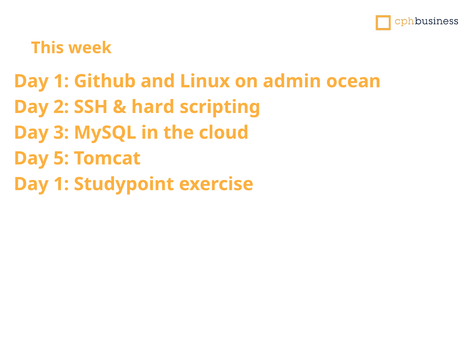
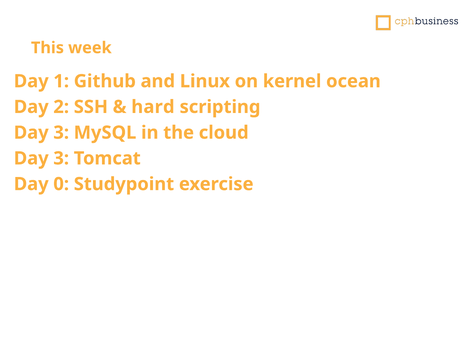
admin: admin -> kernel
5 at (61, 158): 5 -> 3
1 at (61, 184): 1 -> 0
